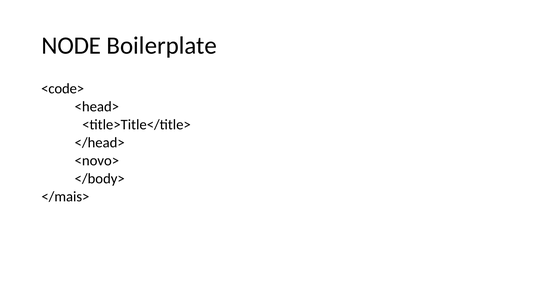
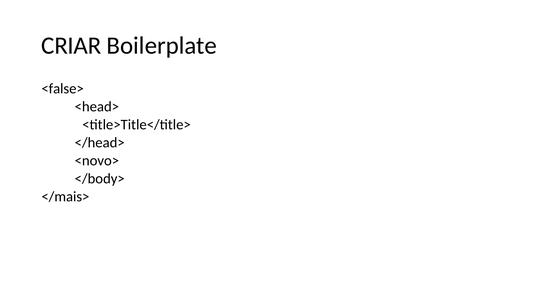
NODE: NODE -> CRIAR
<code>: <code> -> <false>
